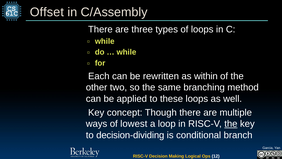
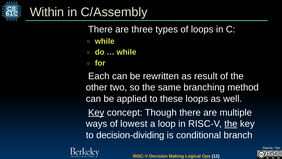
Offset: Offset -> Within
within: within -> result
Key at (96, 112) underline: none -> present
